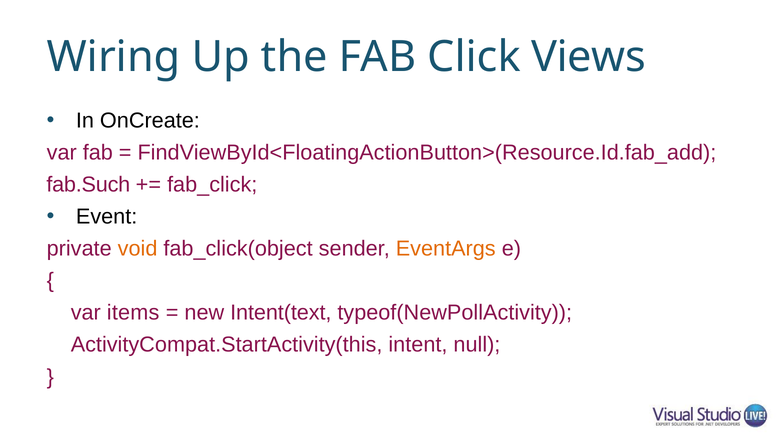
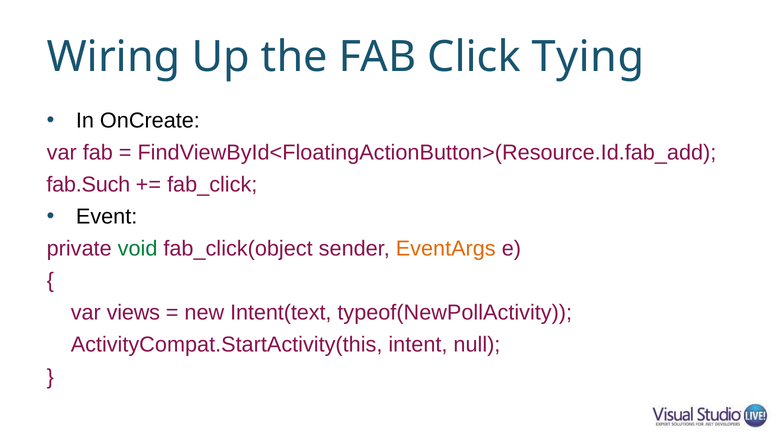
Views: Views -> Tying
void colour: orange -> green
items: items -> views
